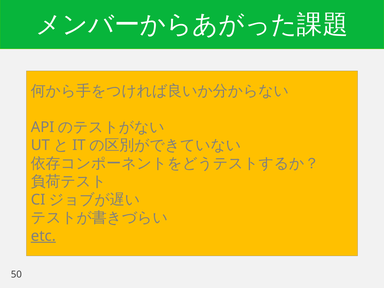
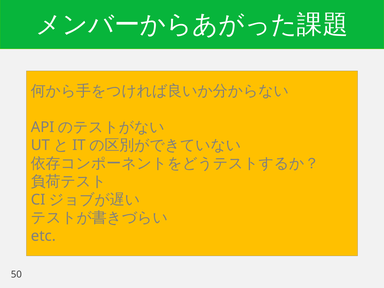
etc underline: present -> none
